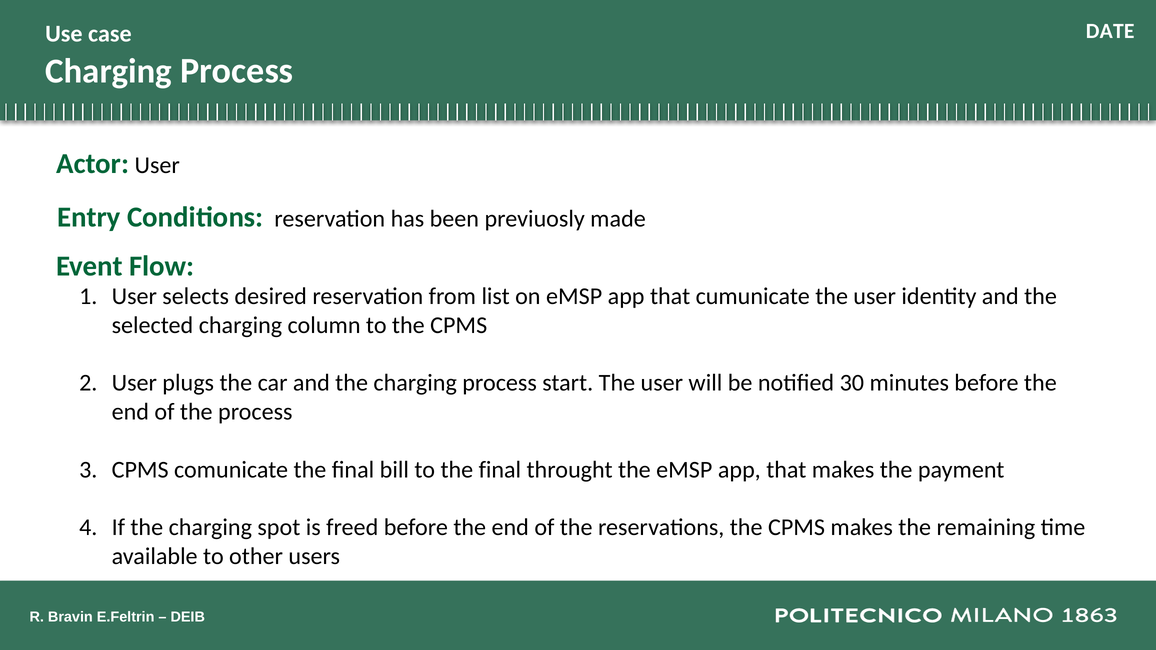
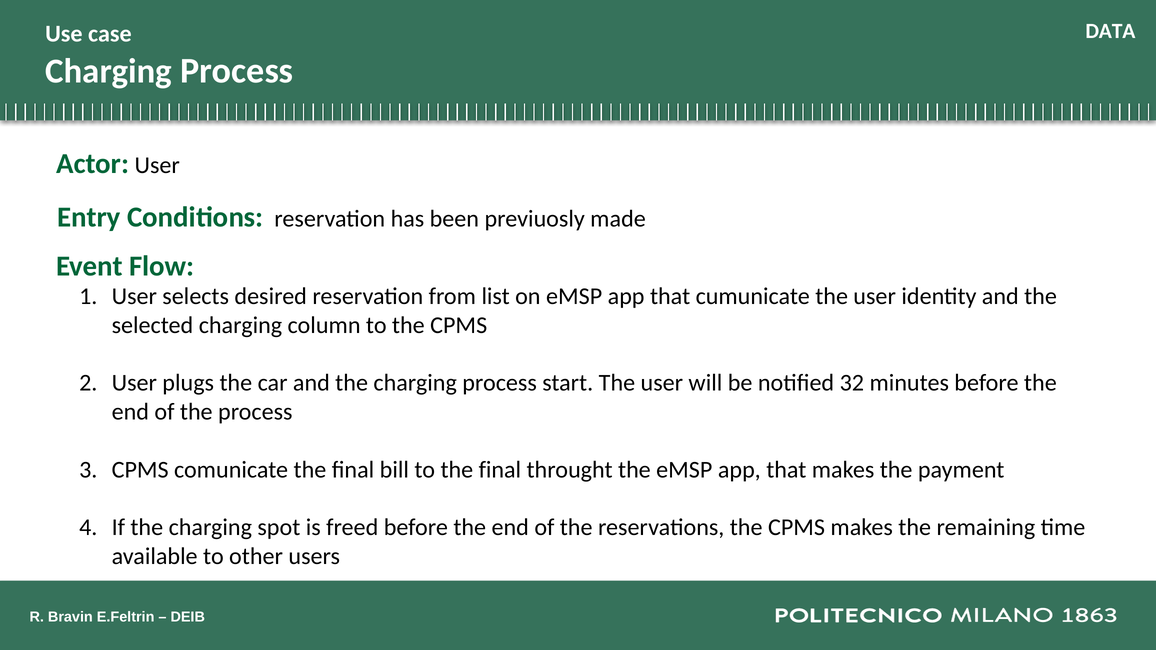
DATE: DATE -> DATA
30: 30 -> 32
